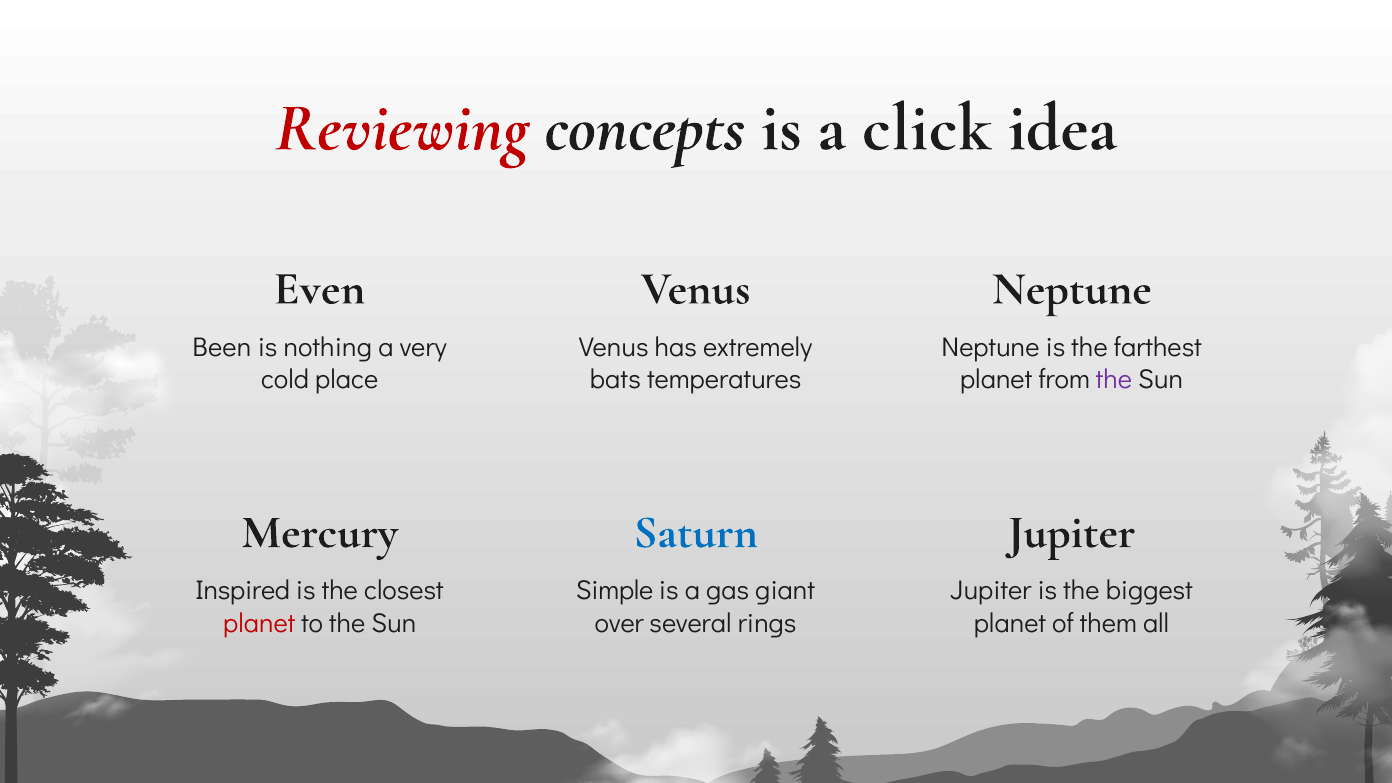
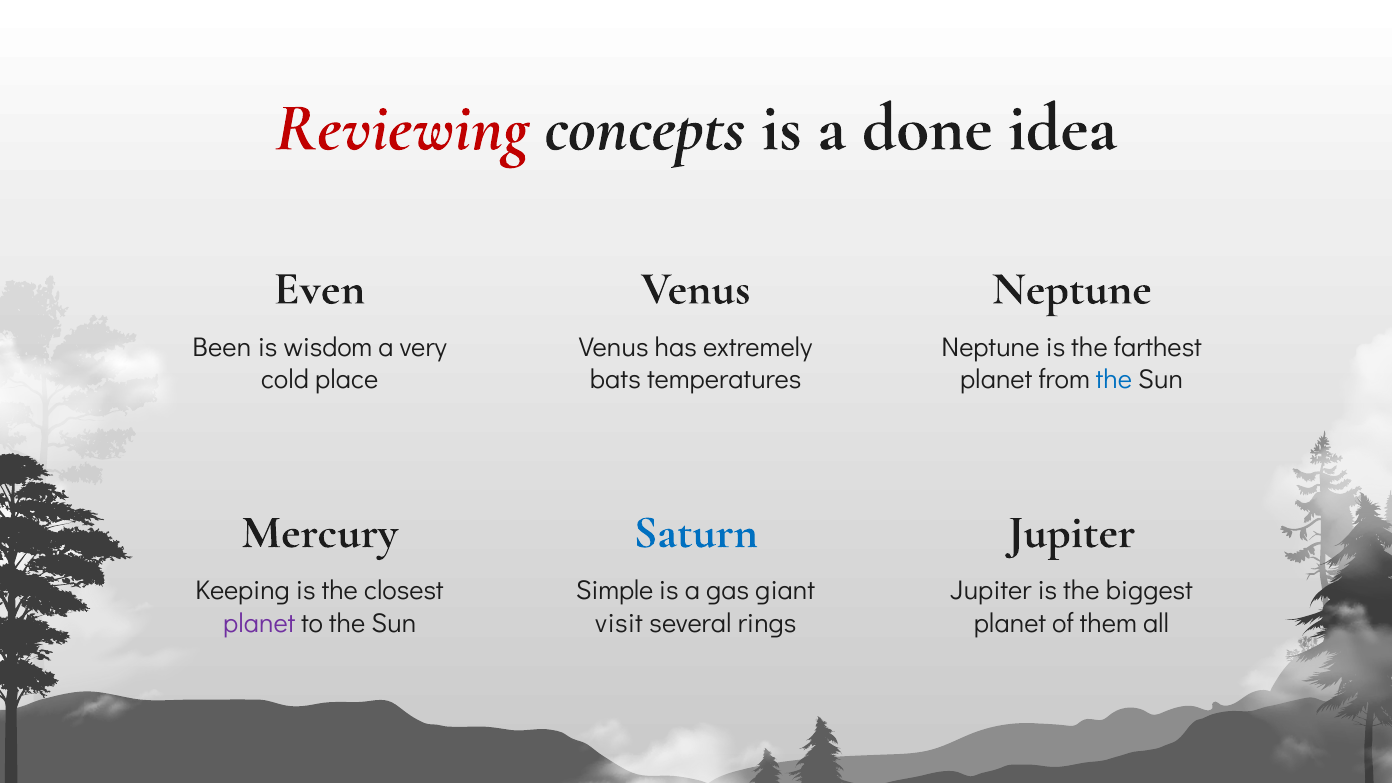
click: click -> done
nothing: nothing -> wisdom
the at (1114, 380) colour: purple -> blue
Inspired: Inspired -> Keeping
planet at (259, 623) colour: red -> purple
over: over -> visit
